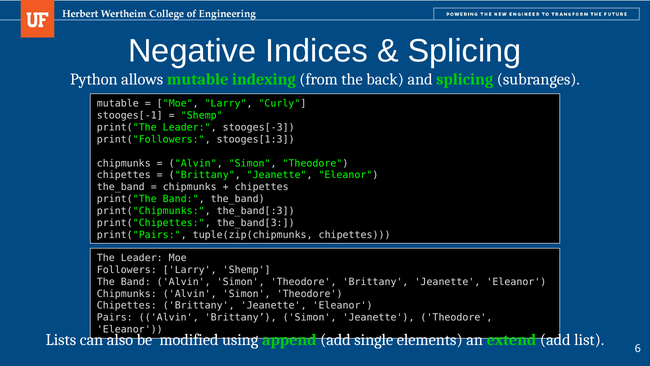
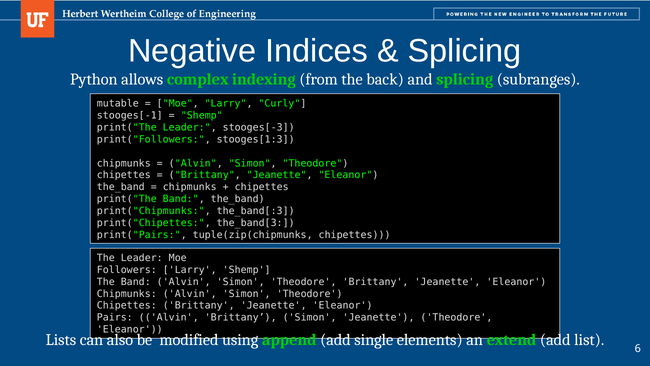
allows mutable: mutable -> complex
